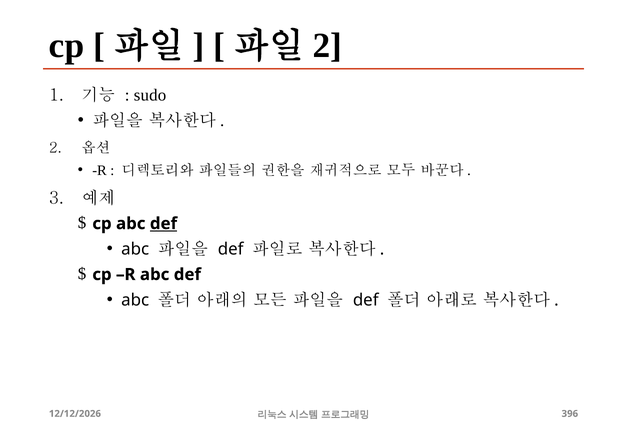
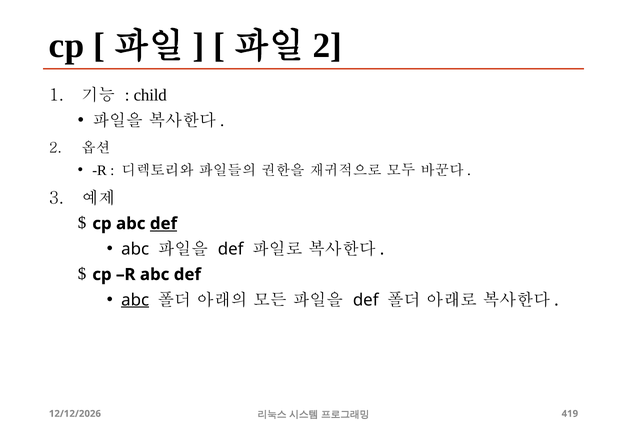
sudo: sudo -> child
abc at (135, 300) underline: none -> present
396: 396 -> 419
